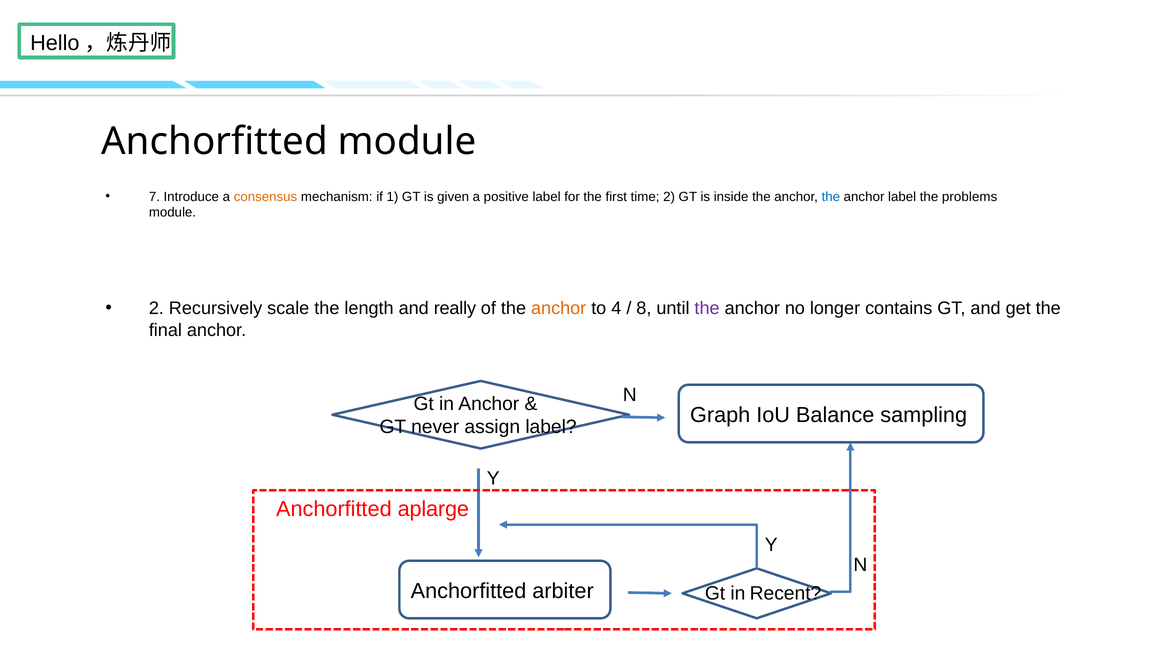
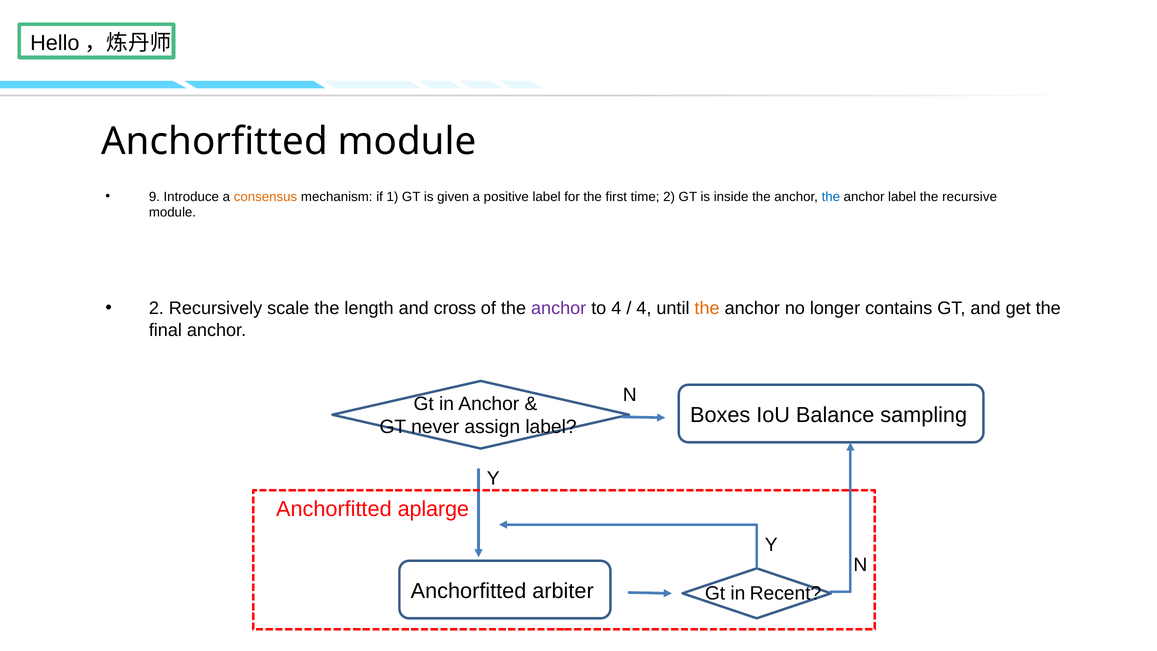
7: 7 -> 9
problems: problems -> recursive
really: really -> cross
anchor at (559, 308) colour: orange -> purple
8 at (644, 308): 8 -> 4
the at (707, 308) colour: purple -> orange
Graph: Graph -> Boxes
